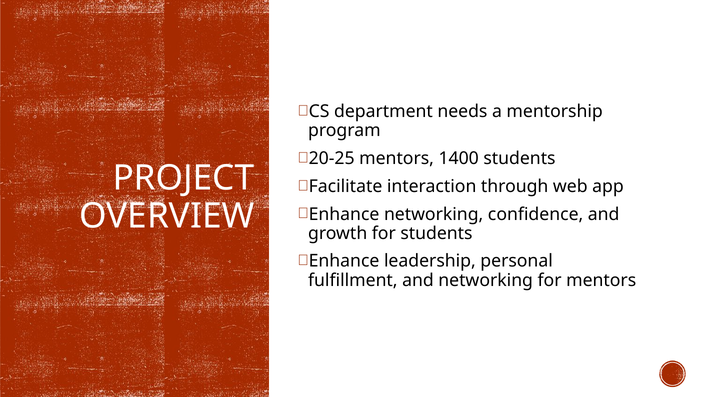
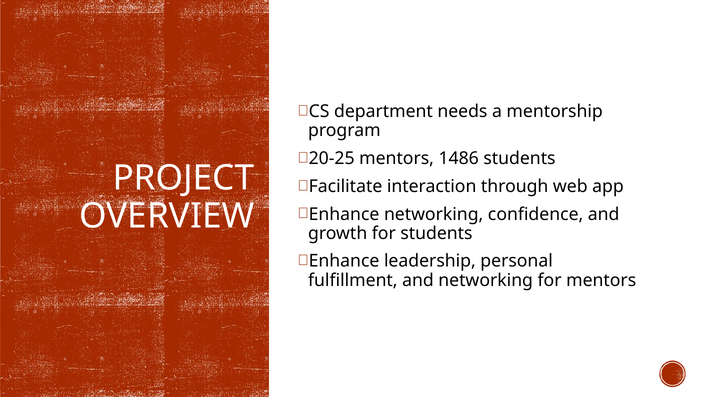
1400: 1400 -> 1486
